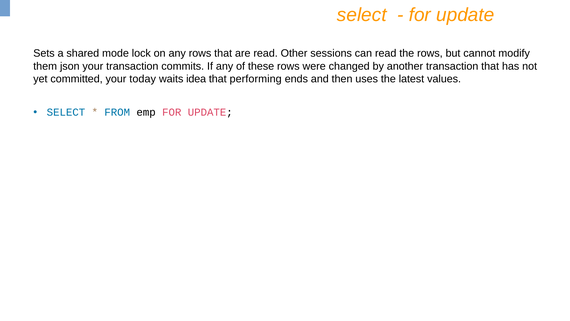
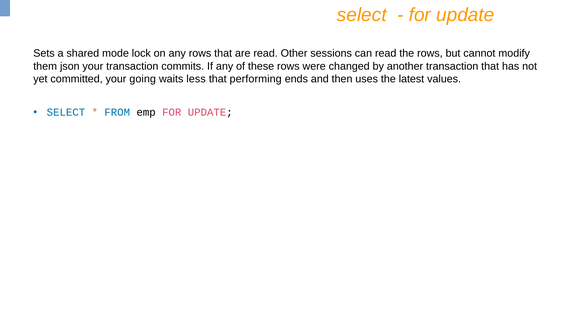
today: today -> going
idea: idea -> less
